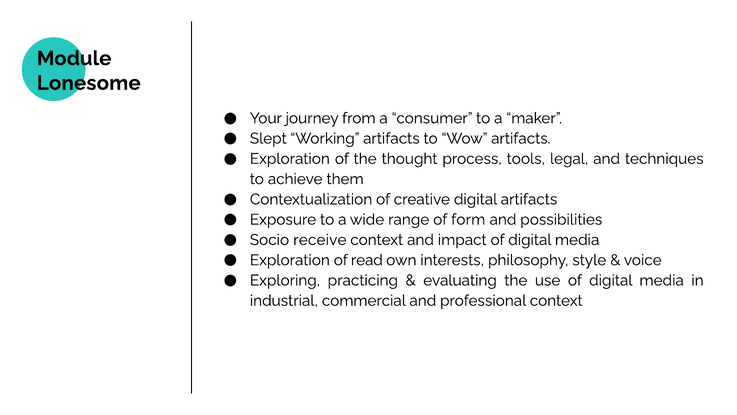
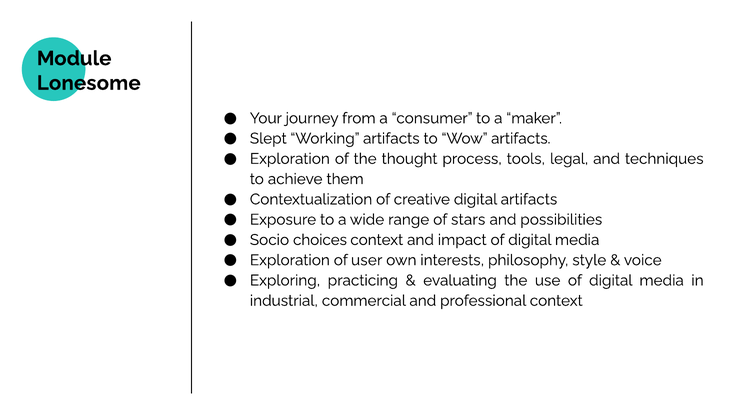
form: form -> stars
receive: receive -> choices
read: read -> user
